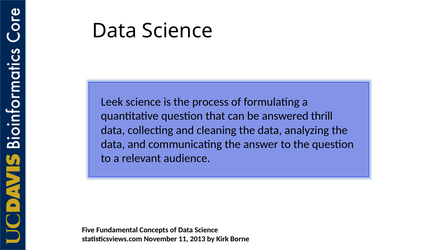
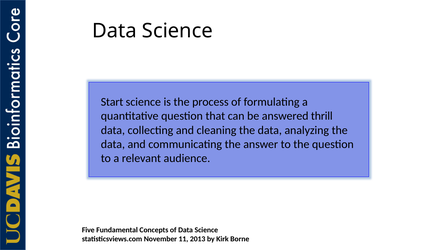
Leek: Leek -> Start
